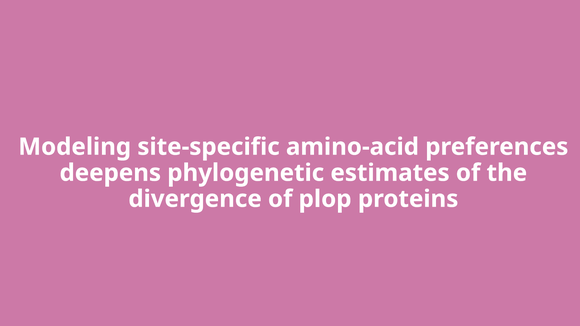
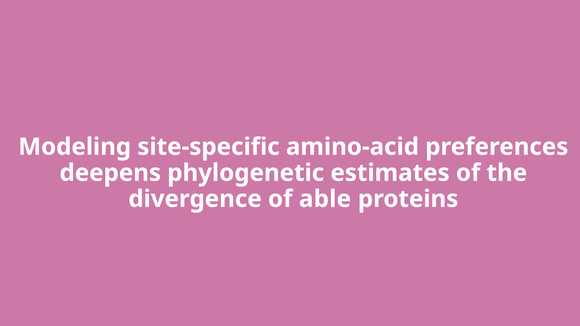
plop: plop -> able
